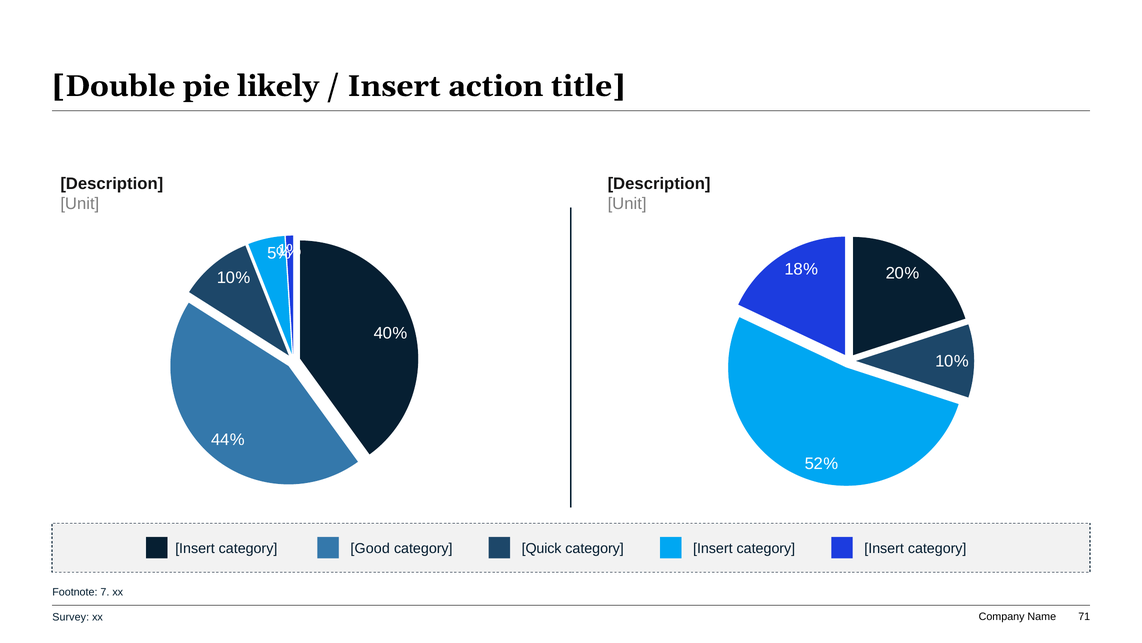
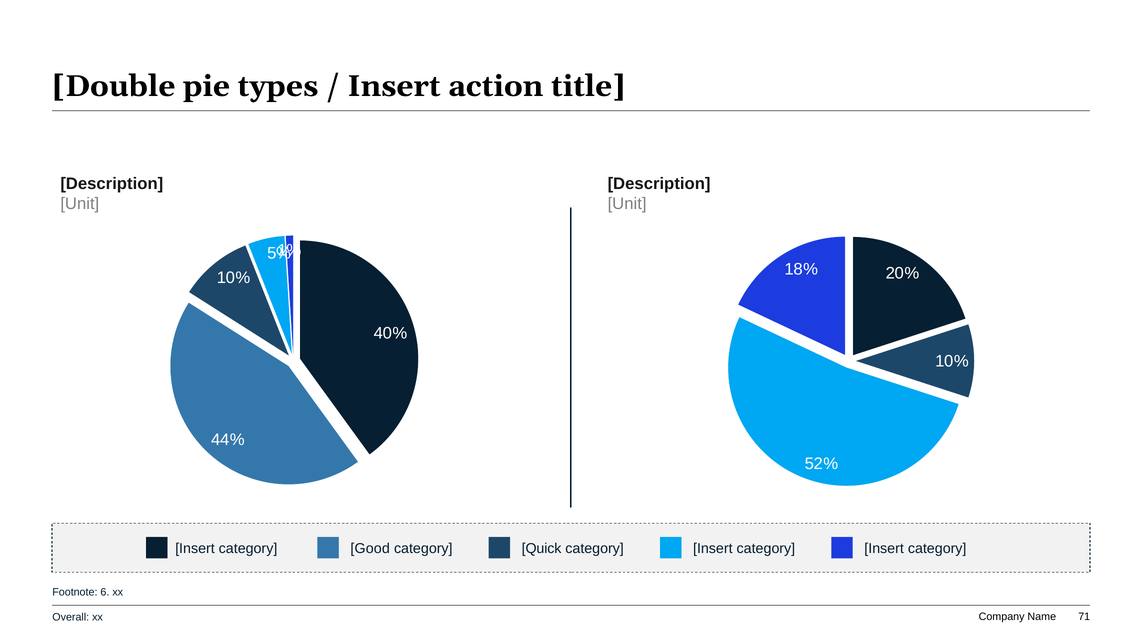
likely: likely -> types
7: 7 -> 6
Survey: Survey -> Overall
